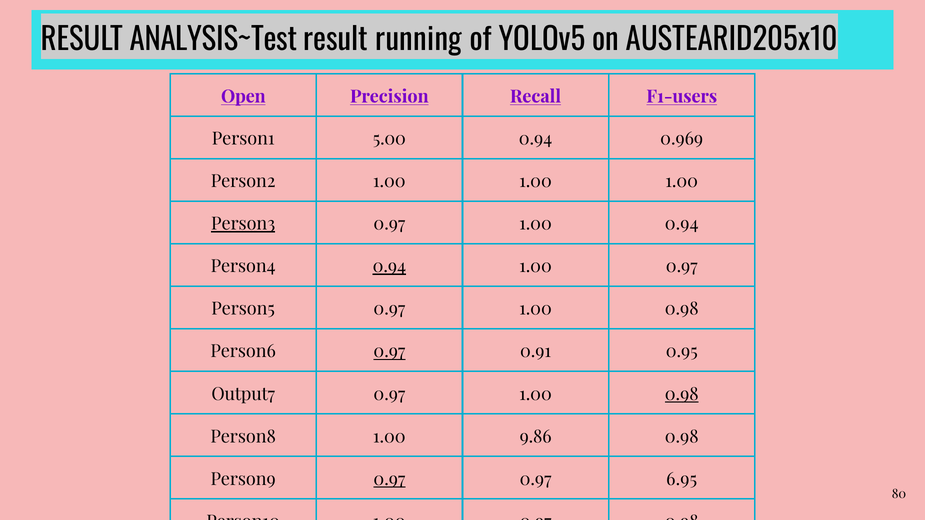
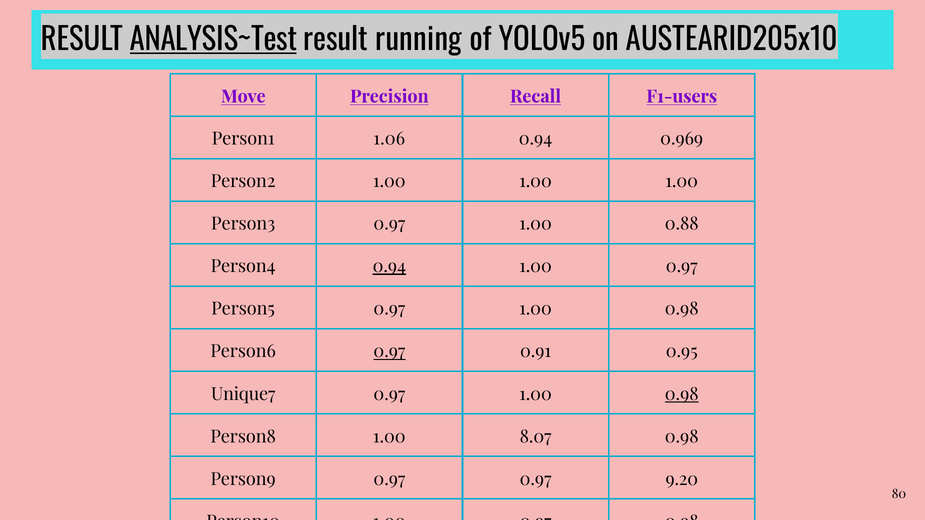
ANALYSIS~Test underline: none -> present
Open: Open -> Move
5.00: 5.00 -> 1.06
Person3 underline: present -> none
1.00 0.94: 0.94 -> 0.88
Output7: Output7 -> Unique7
9.86: 9.86 -> 8.07
0.97 at (389, 479) underline: present -> none
6.95: 6.95 -> 9.20
